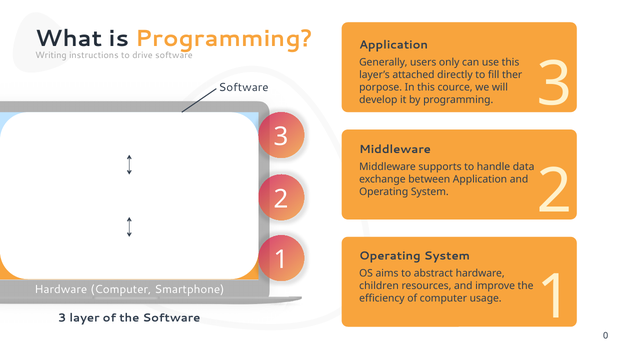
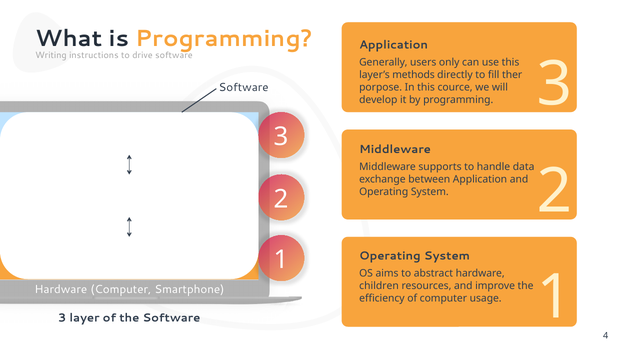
attached: attached -> methods
0: 0 -> 4
